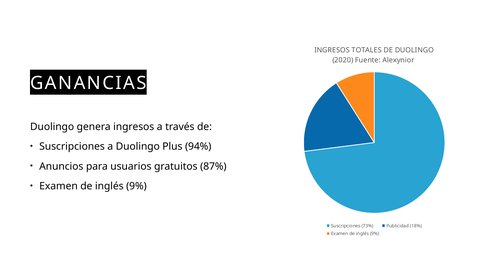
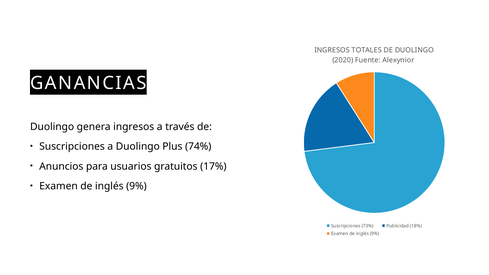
94%: 94% -> 74%
87%: 87% -> 17%
